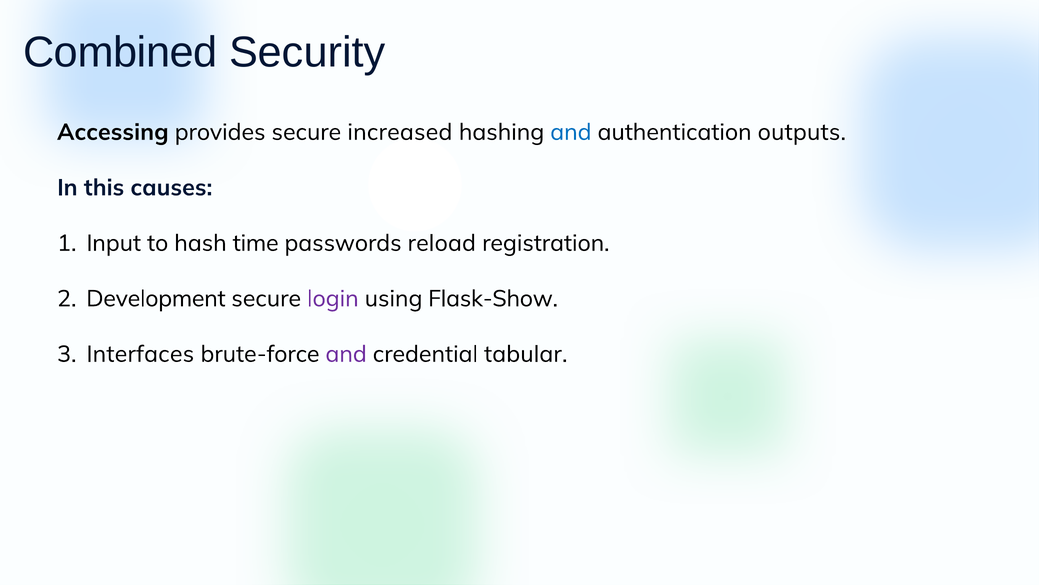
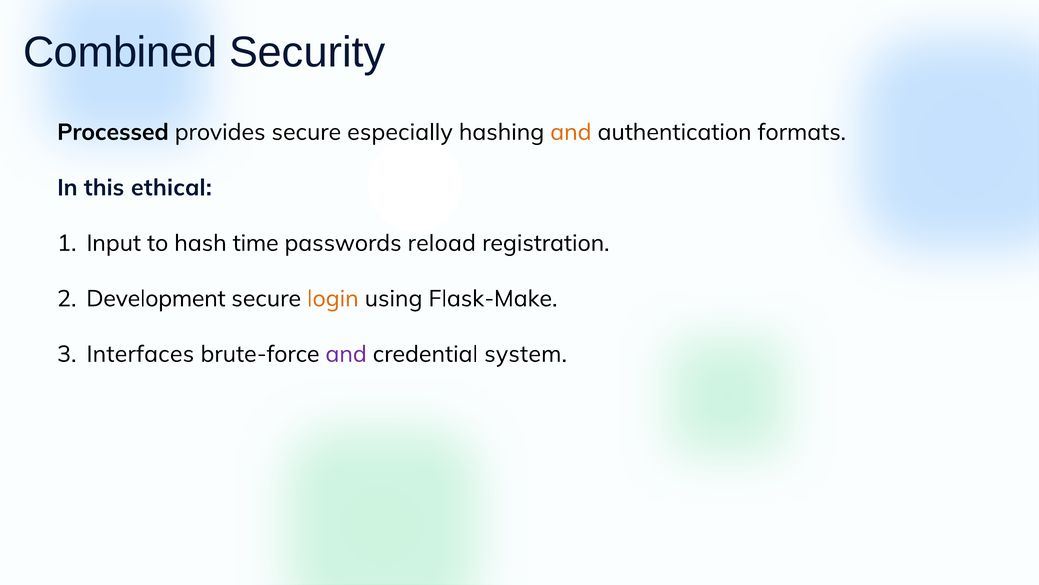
Accessing: Accessing -> Processed
increased: increased -> especially
and at (571, 132) colour: blue -> orange
outputs: outputs -> formats
causes: causes -> ethical
login colour: purple -> orange
Flask-Show: Flask-Show -> Flask-Make
tabular: tabular -> system
